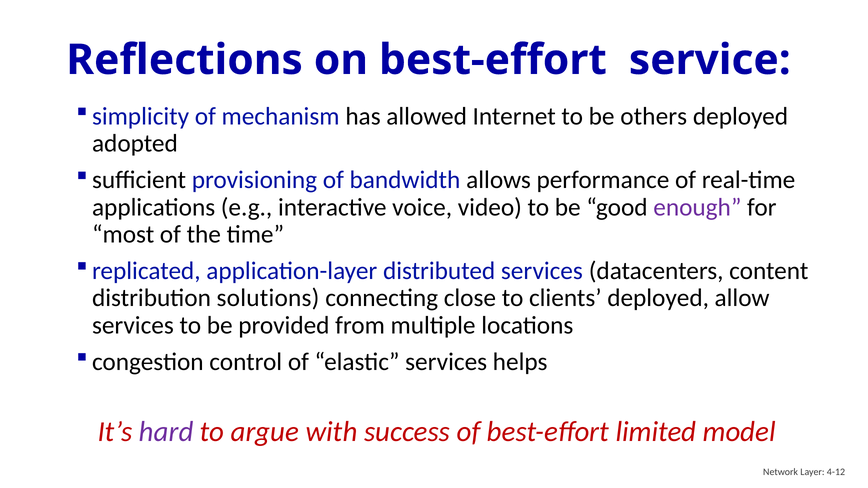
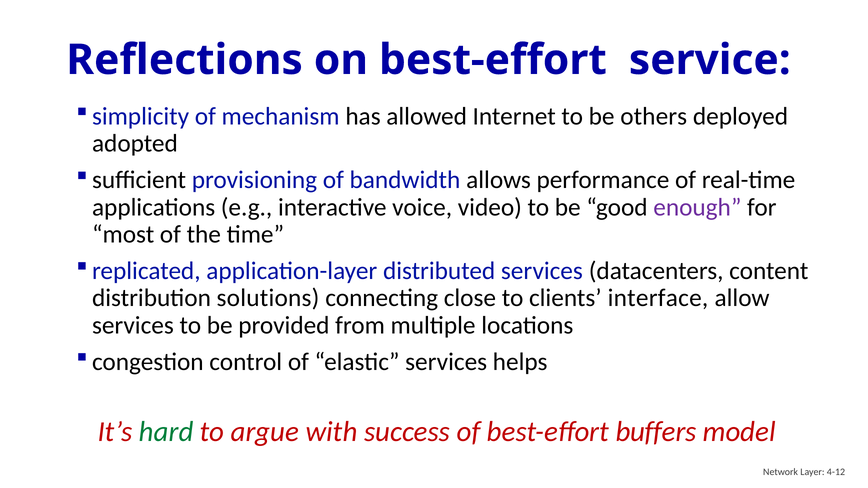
clients deployed: deployed -> interface
hard colour: purple -> green
limited: limited -> buffers
